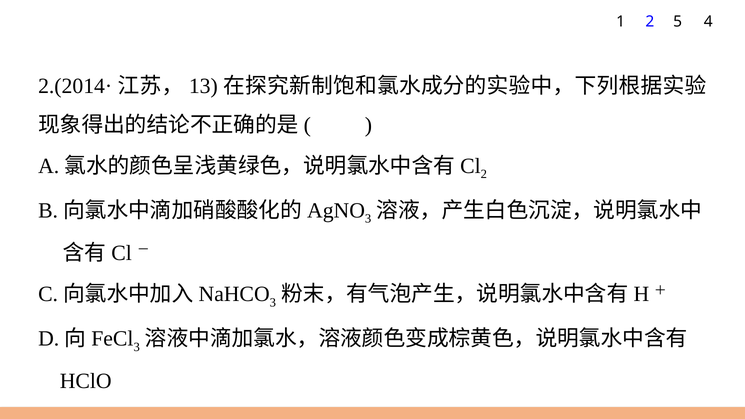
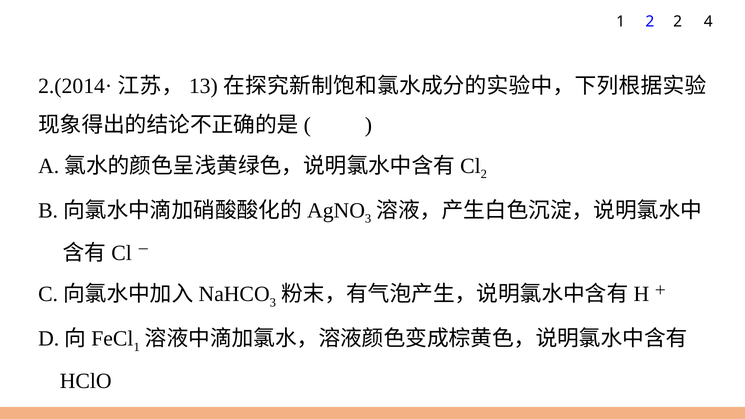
2 5: 5 -> 2
3 at (137, 347): 3 -> 1
